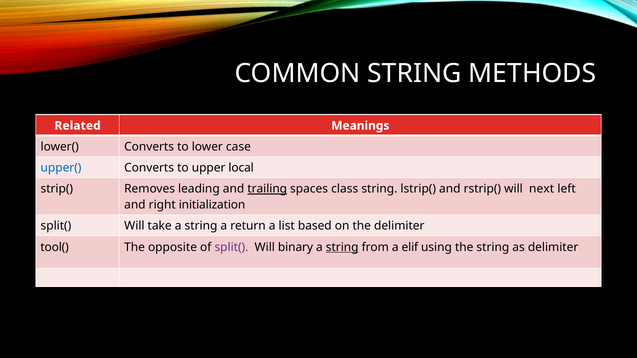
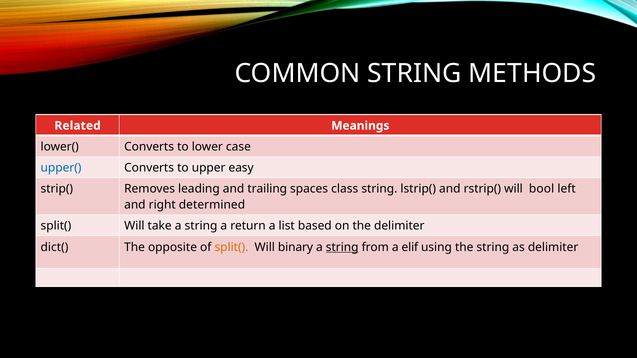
local: local -> easy
trailing underline: present -> none
next: next -> bool
initialization: initialization -> determined
tool(: tool( -> dict(
split( at (231, 247) colour: purple -> orange
